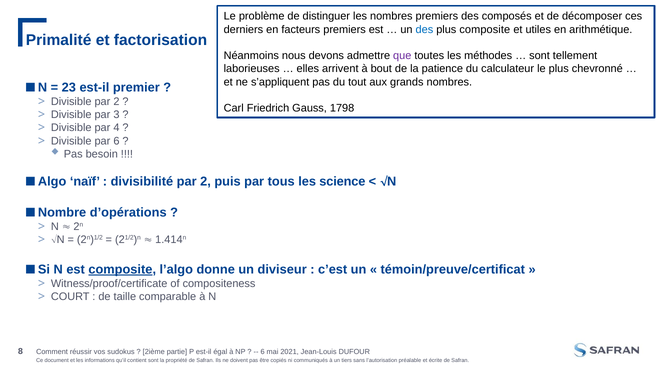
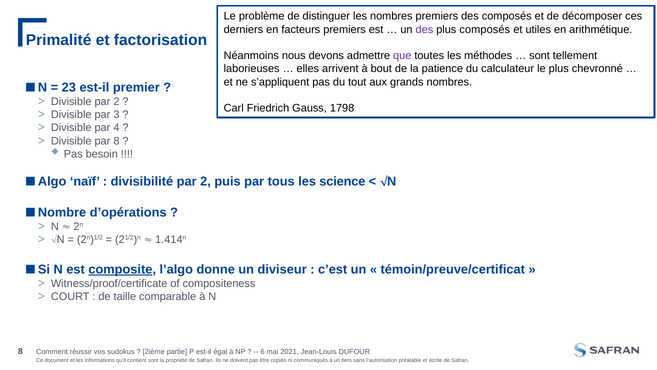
des at (424, 29) colour: blue -> purple
plus composite: composite -> composés
par 6: 6 -> 8
